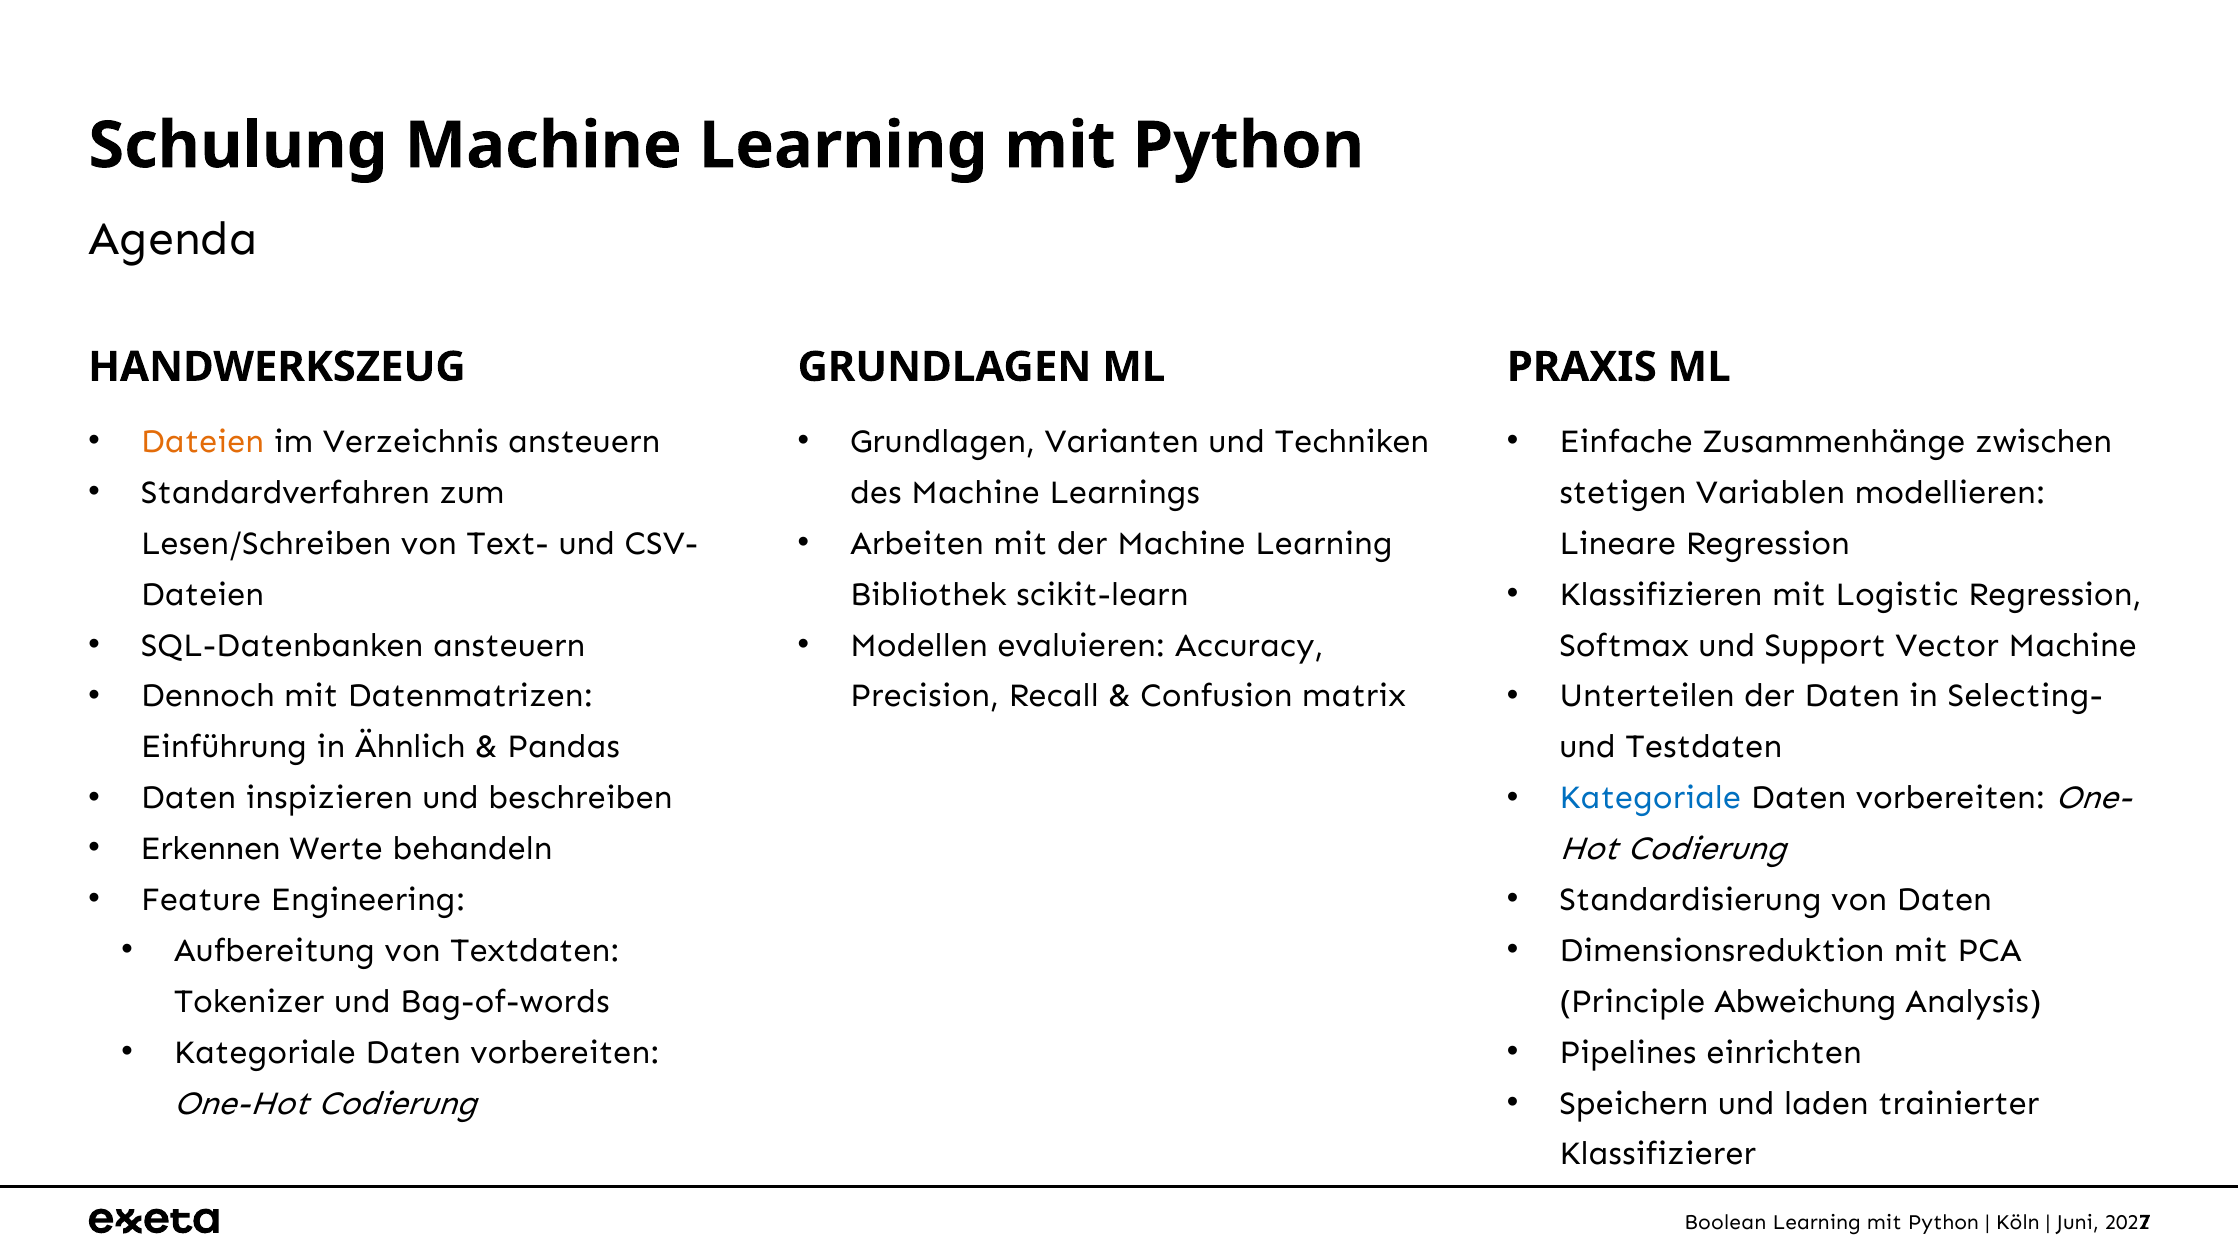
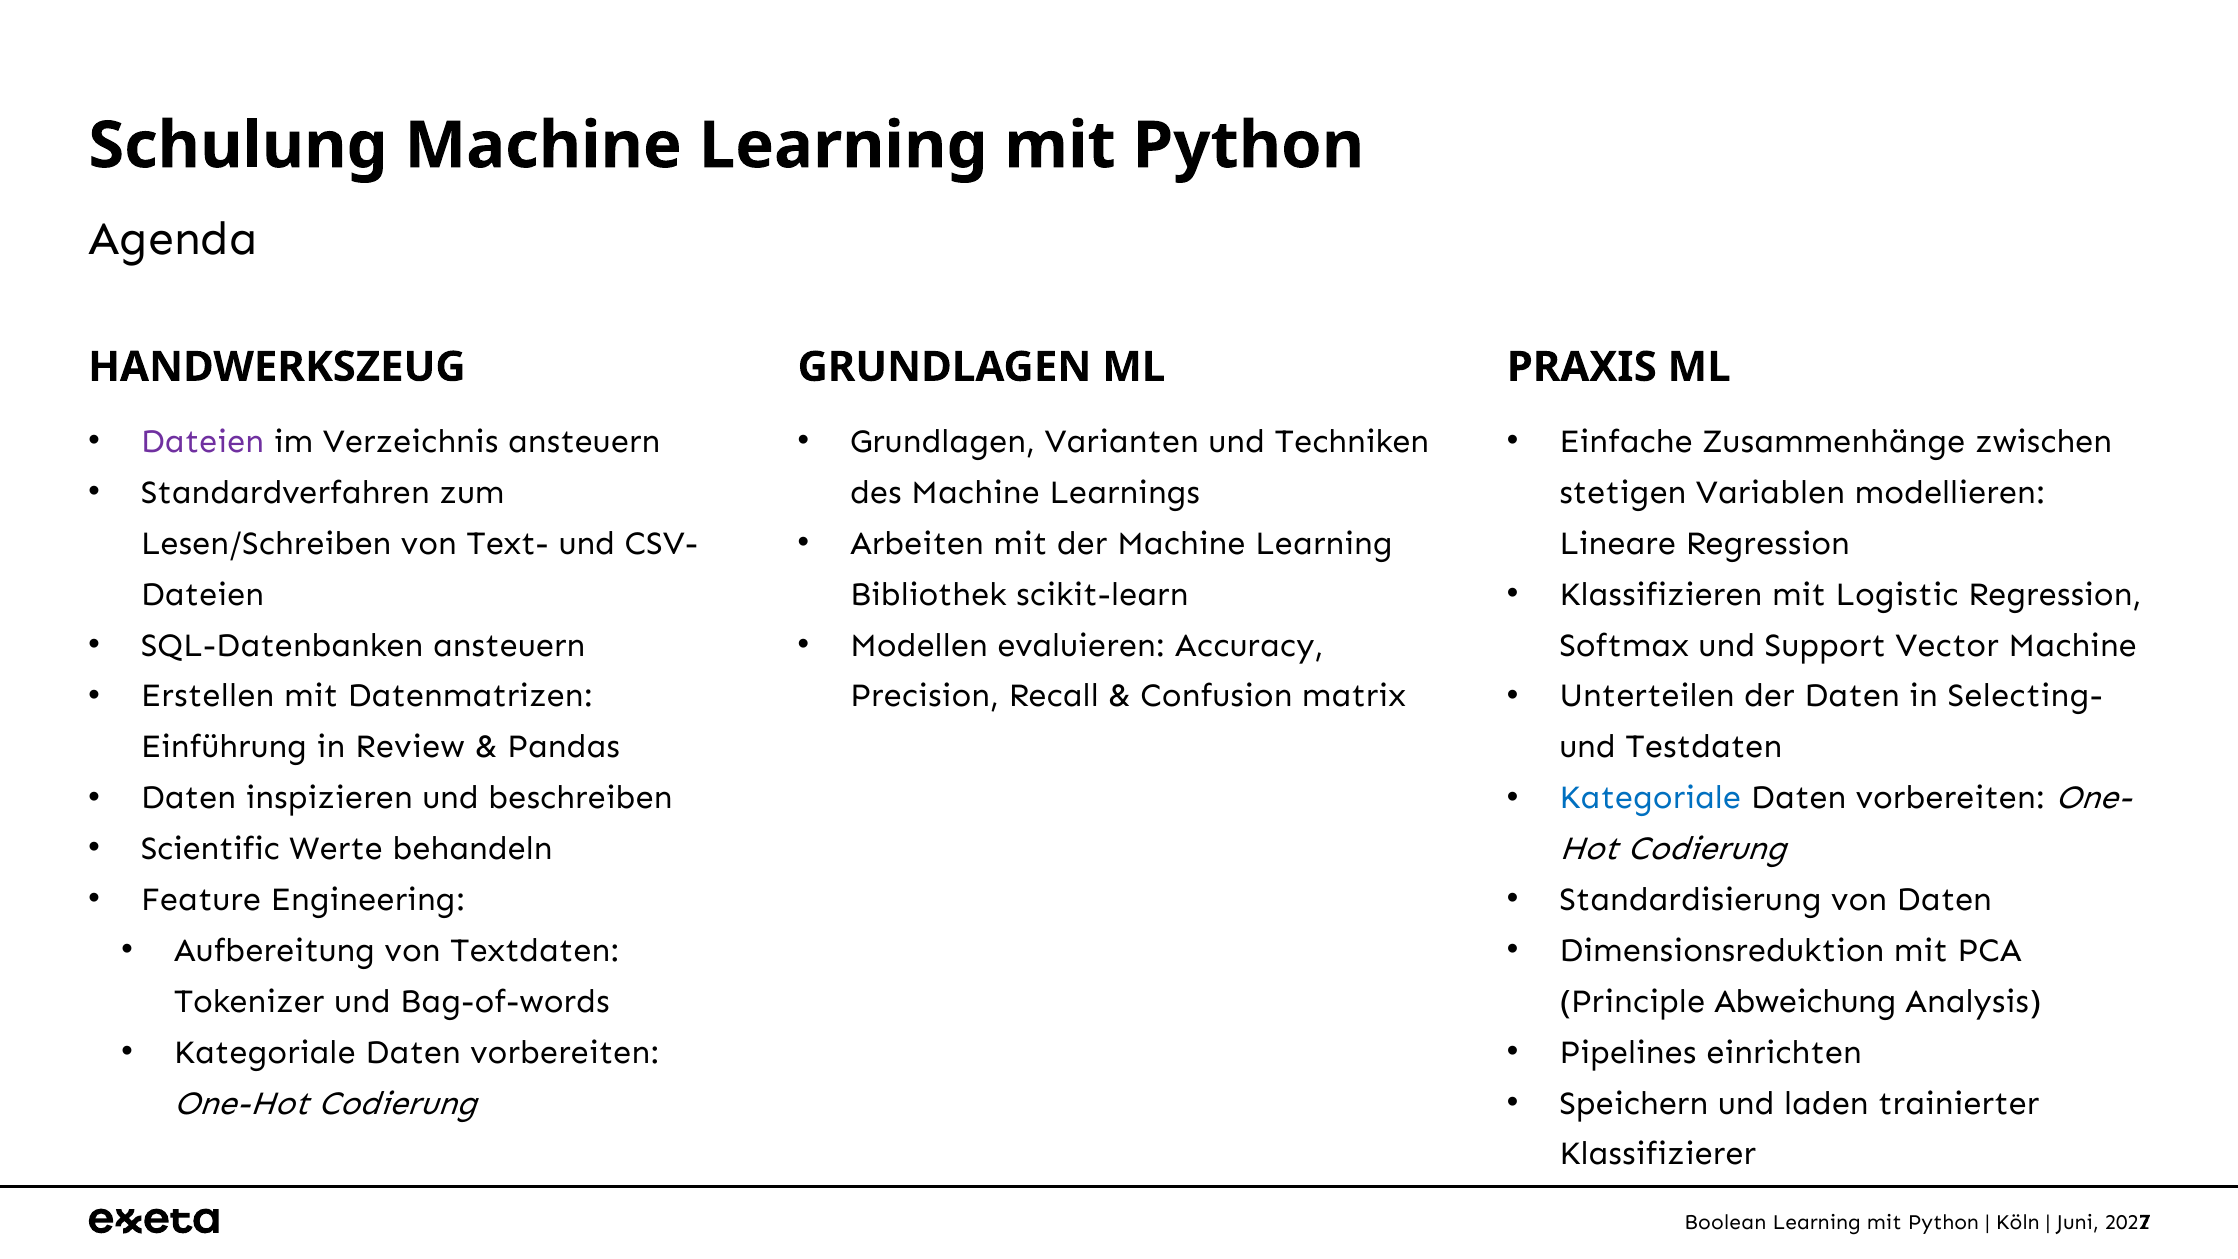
Dateien at (202, 442) colour: orange -> purple
Dennoch: Dennoch -> Erstellen
Ähnlich: Ähnlich -> Review
Erkennen: Erkennen -> Scientific
